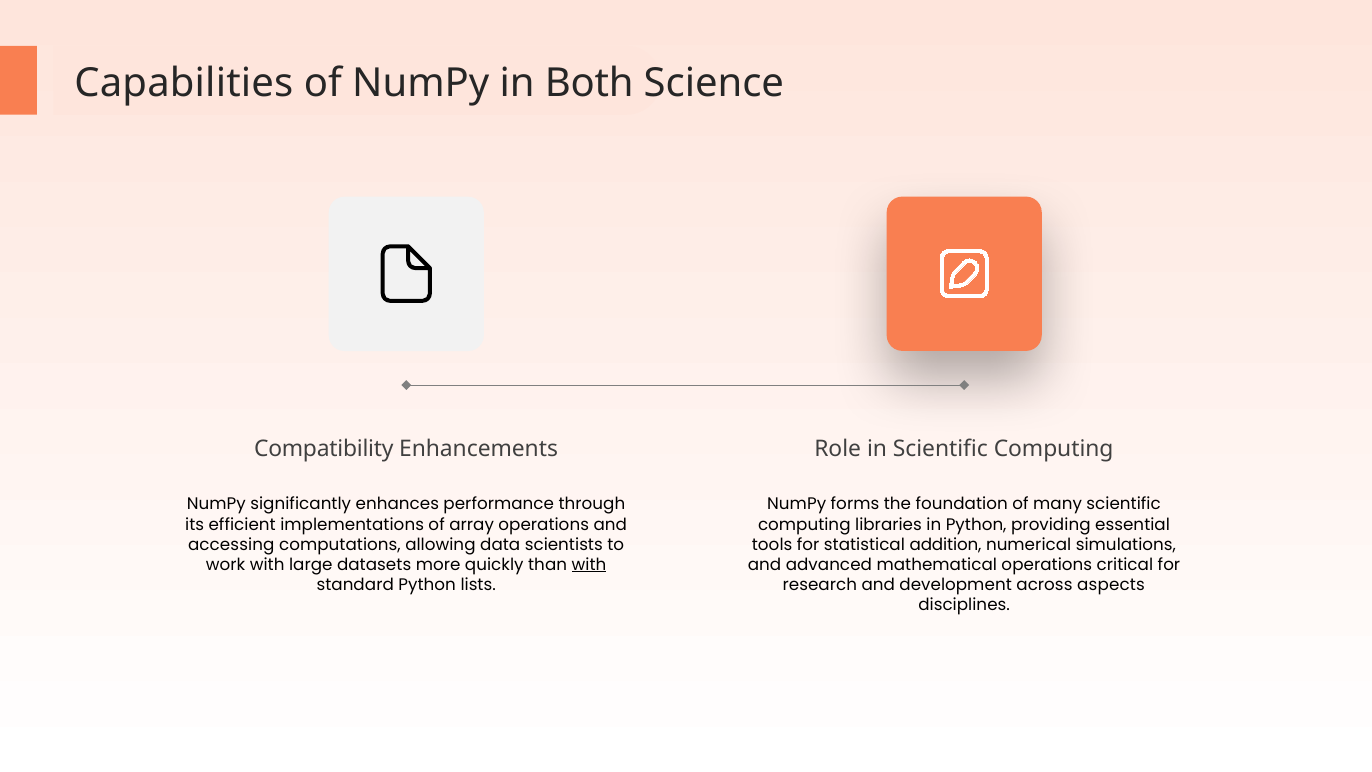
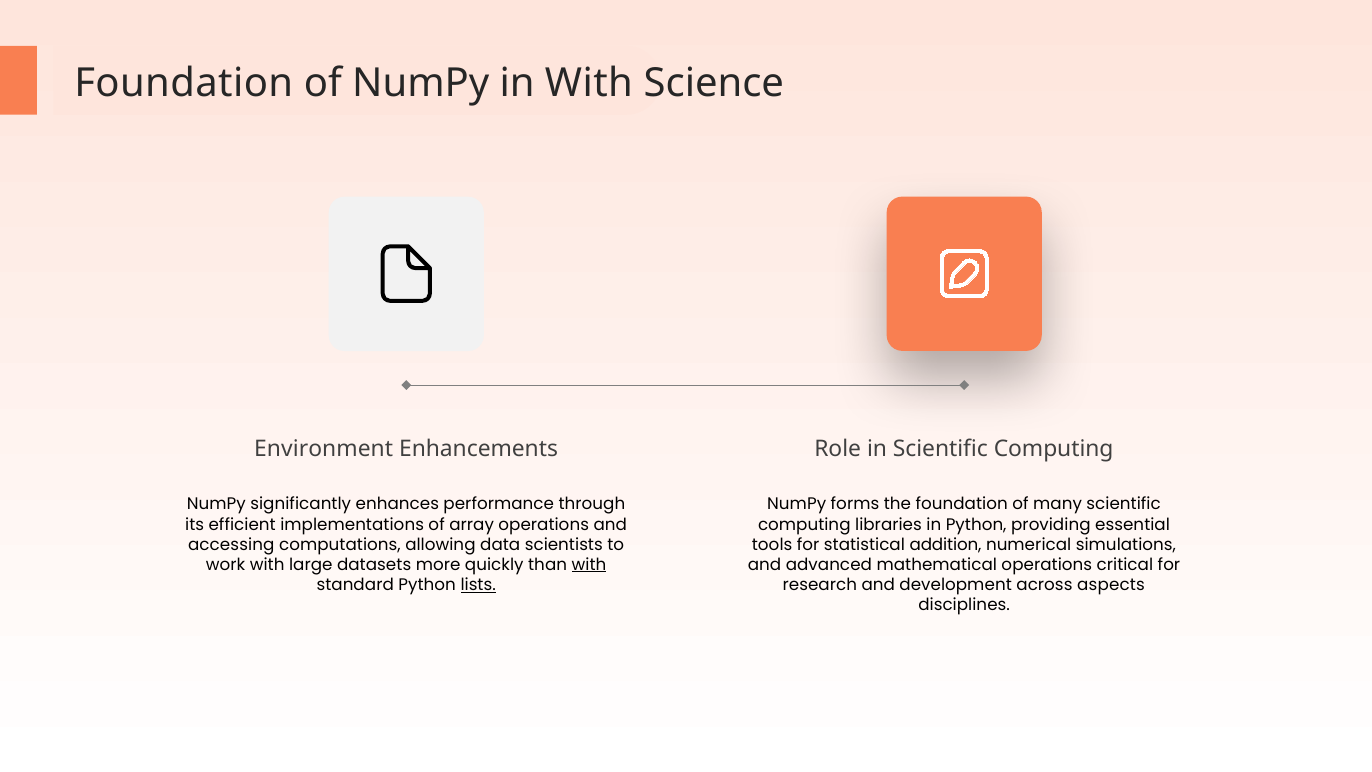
Capabilities at (184, 83): Capabilities -> Foundation
in Both: Both -> With
Compatibility: Compatibility -> Environment
lists underline: none -> present
